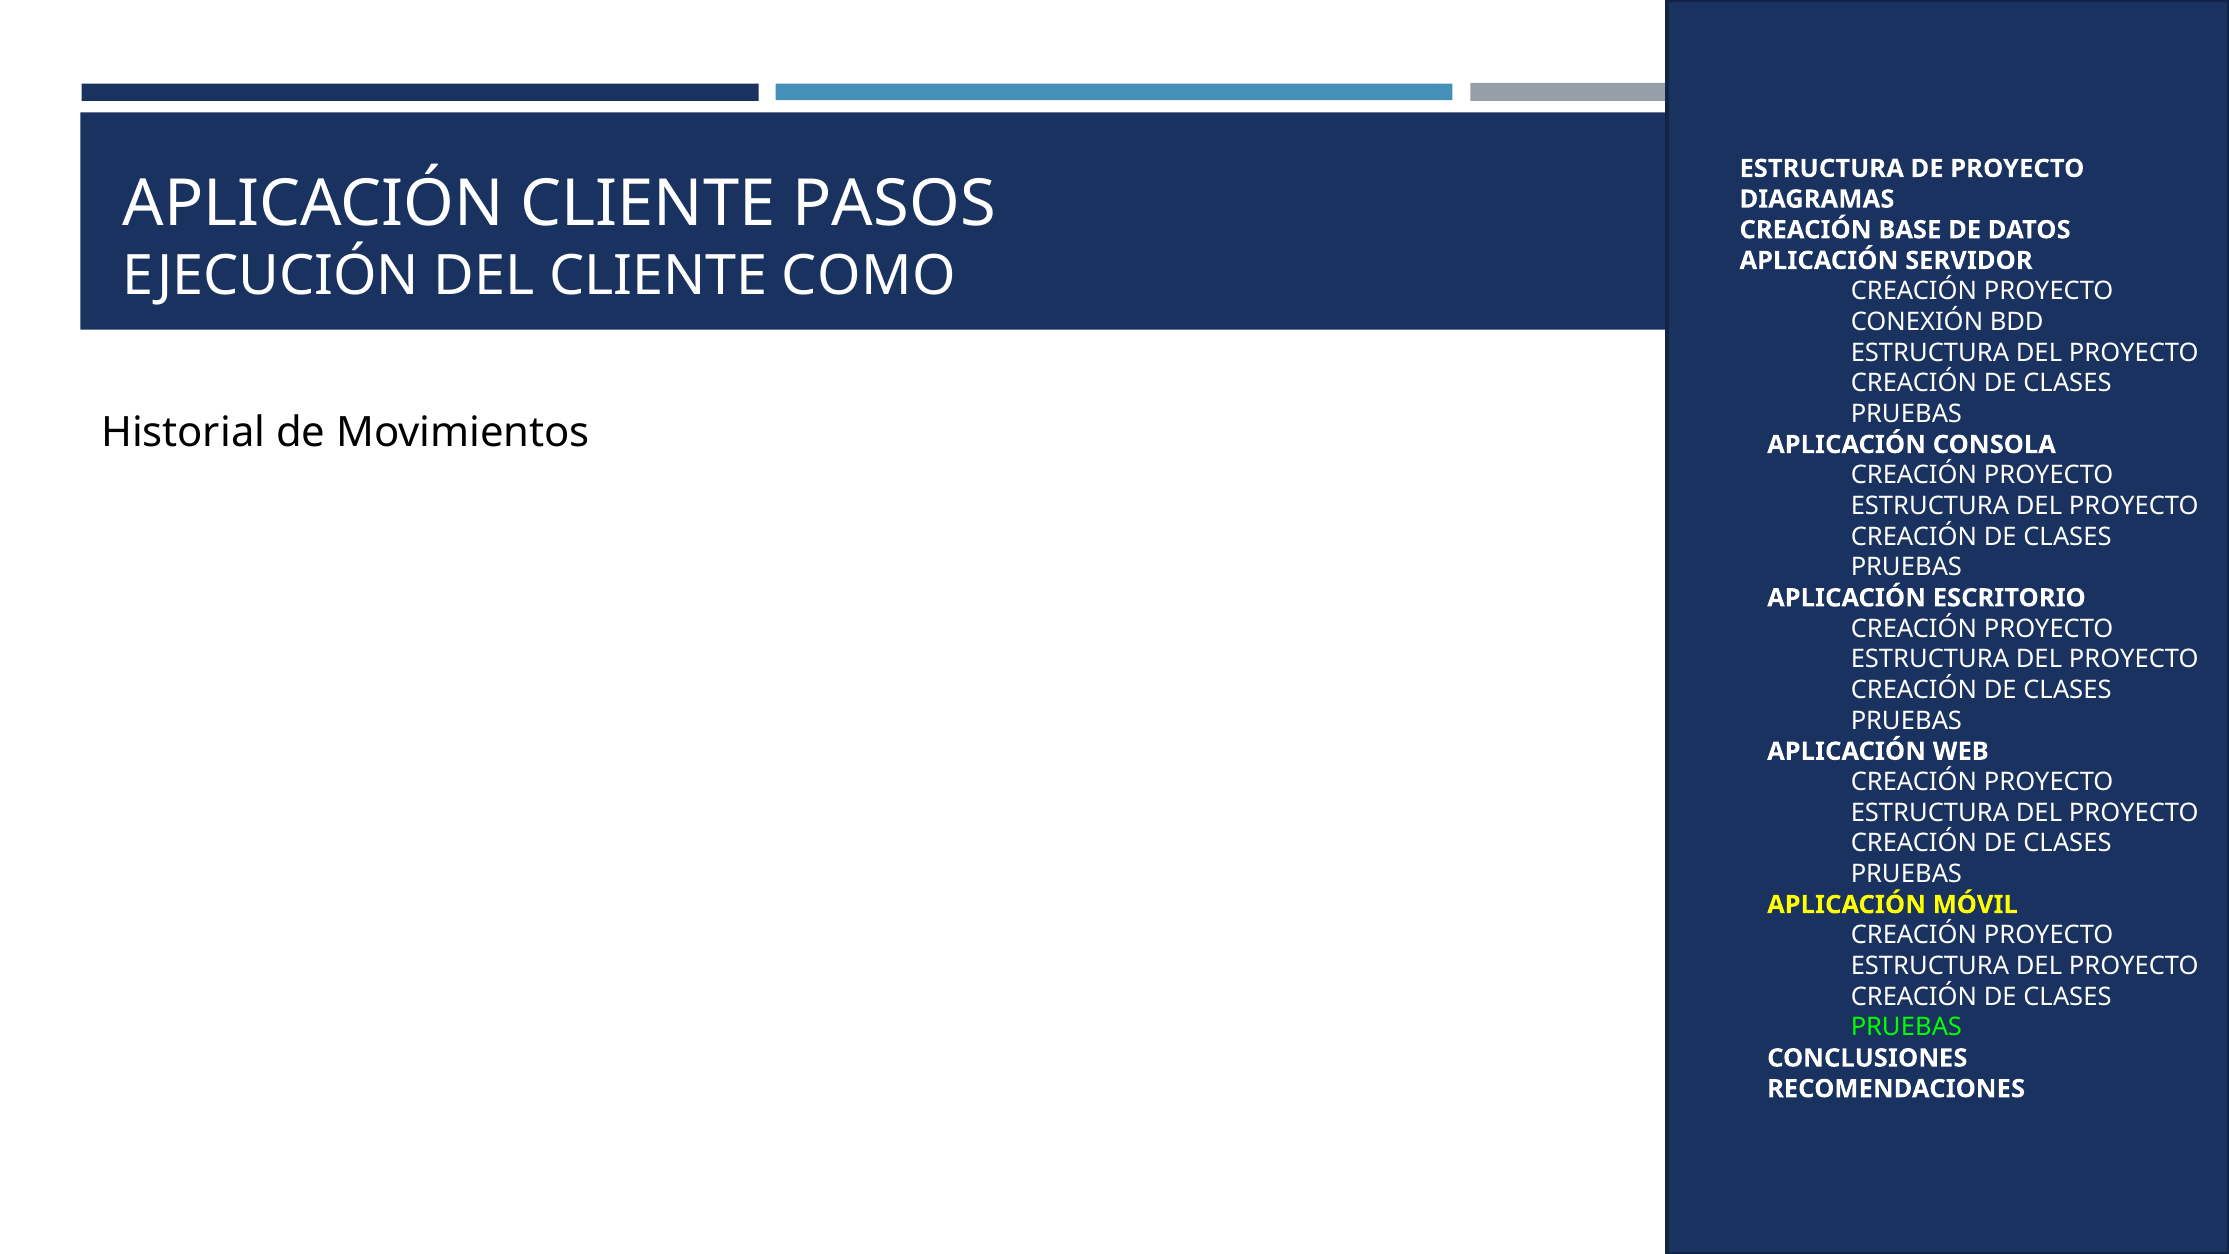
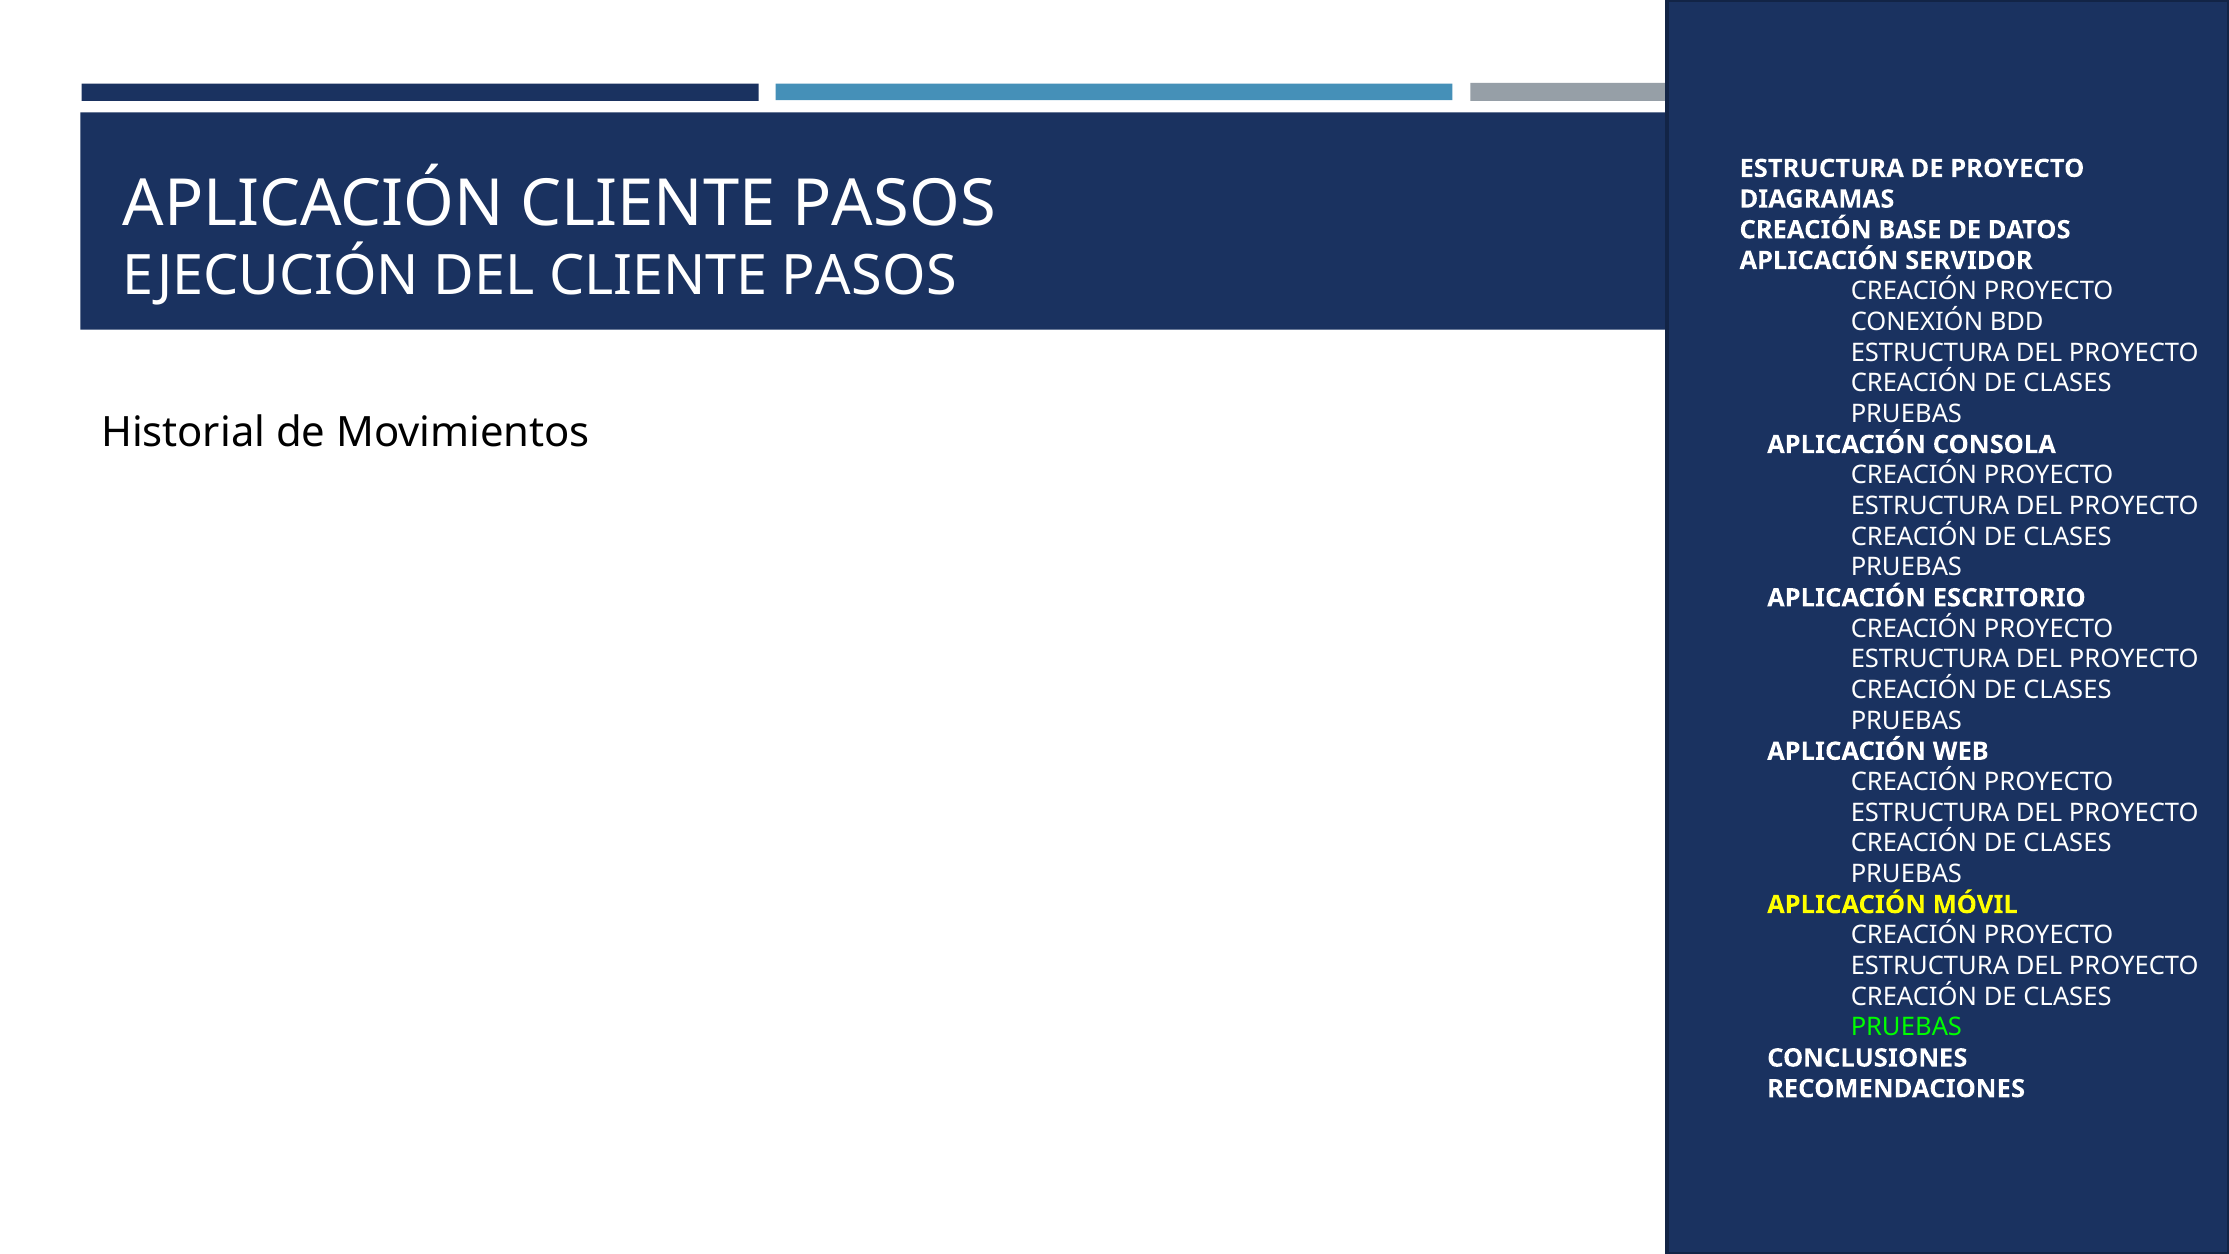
DEL CLIENTE COMO: COMO -> PASOS
